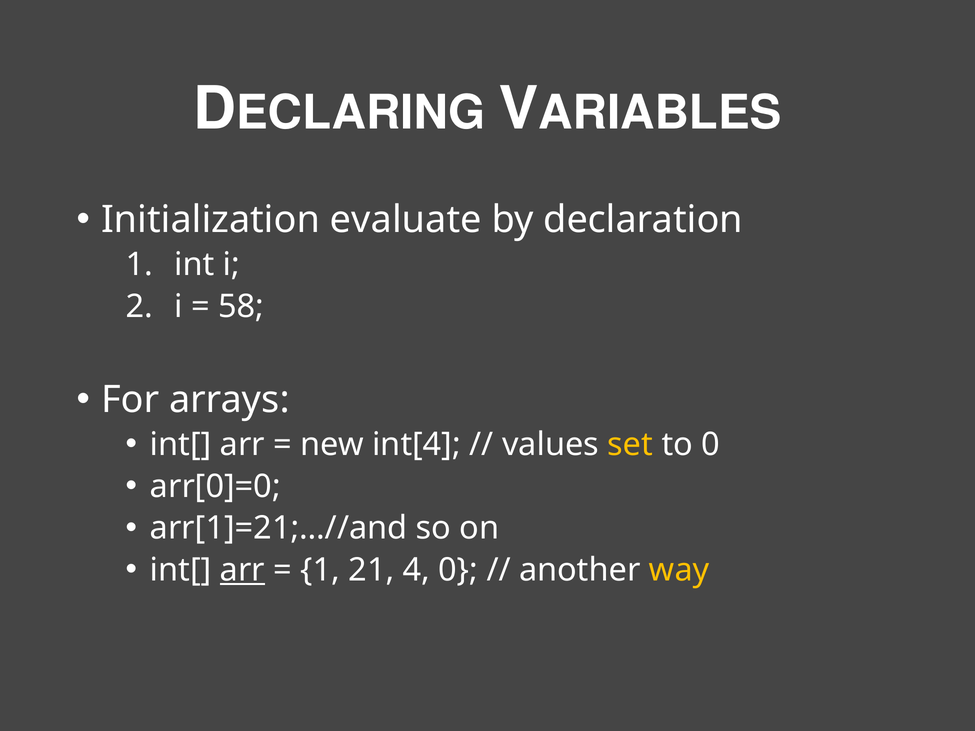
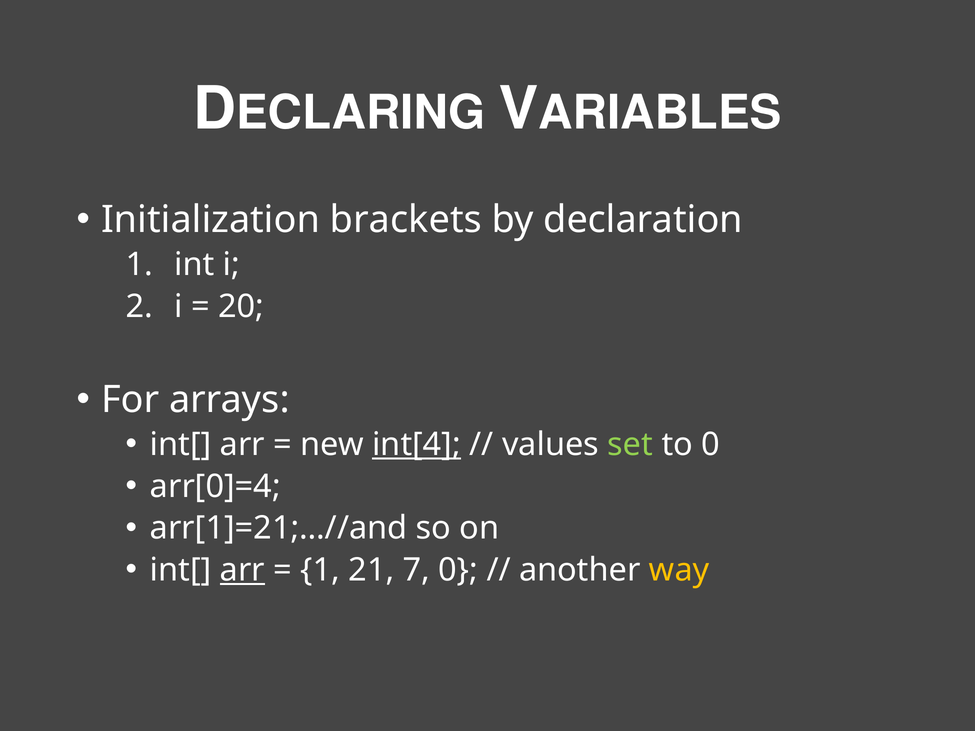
evaluate: evaluate -> brackets
58: 58 -> 20
int[4 underline: none -> present
set colour: yellow -> light green
arr[0]=0: arr[0]=0 -> arr[0]=4
4: 4 -> 7
